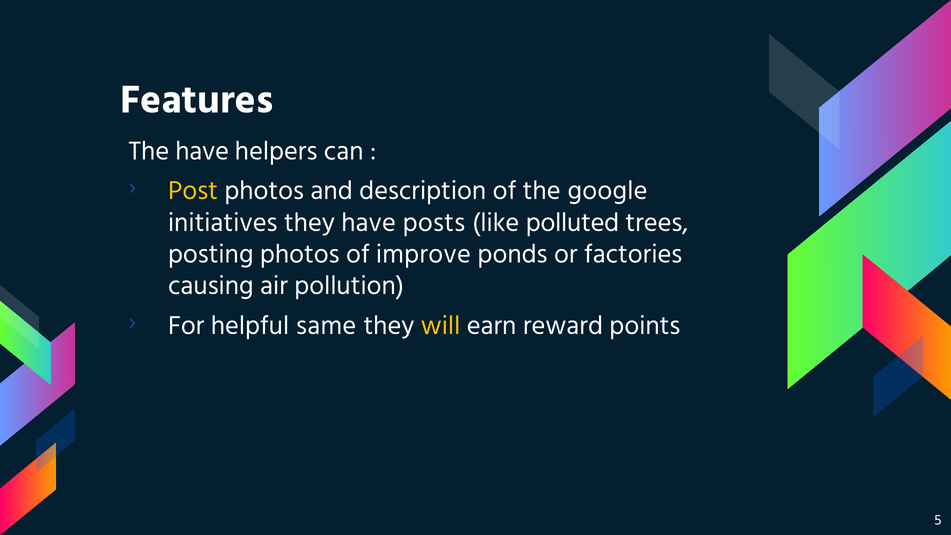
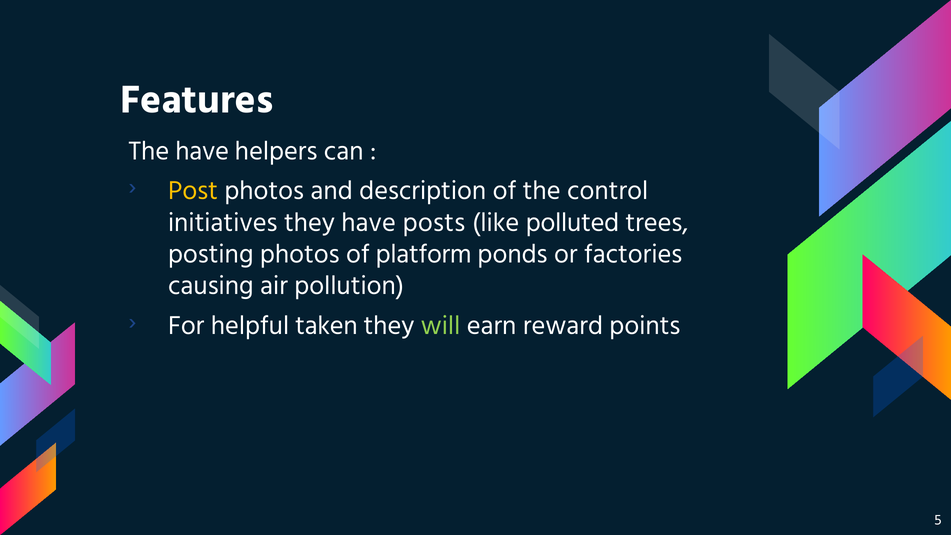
google: google -> control
improve: improve -> platform
same: same -> taken
will colour: yellow -> light green
